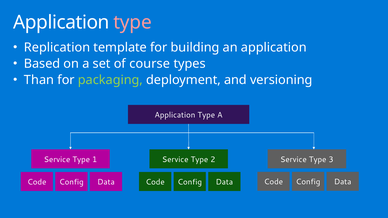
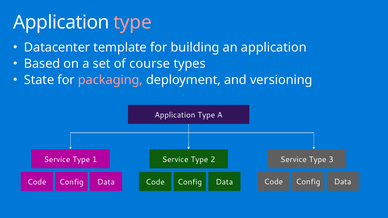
Replication: Replication -> Datacenter
Than: Than -> State
packaging colour: light green -> pink
